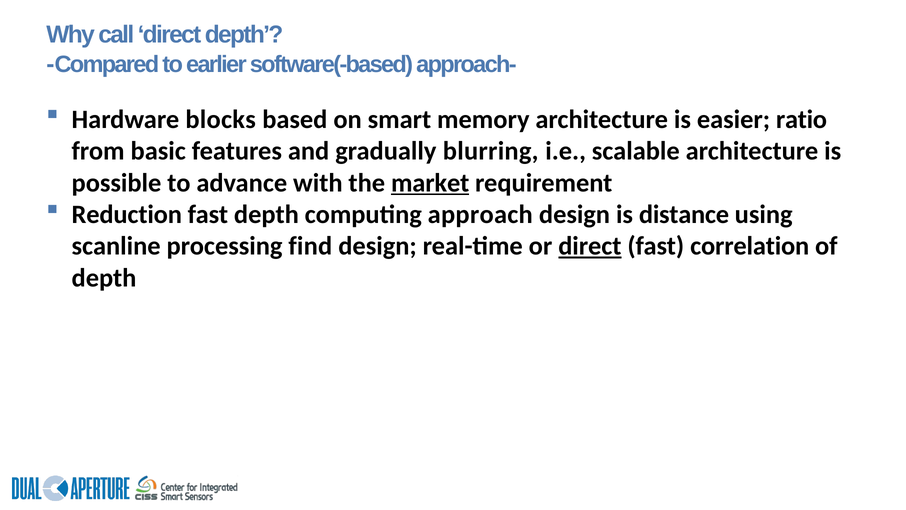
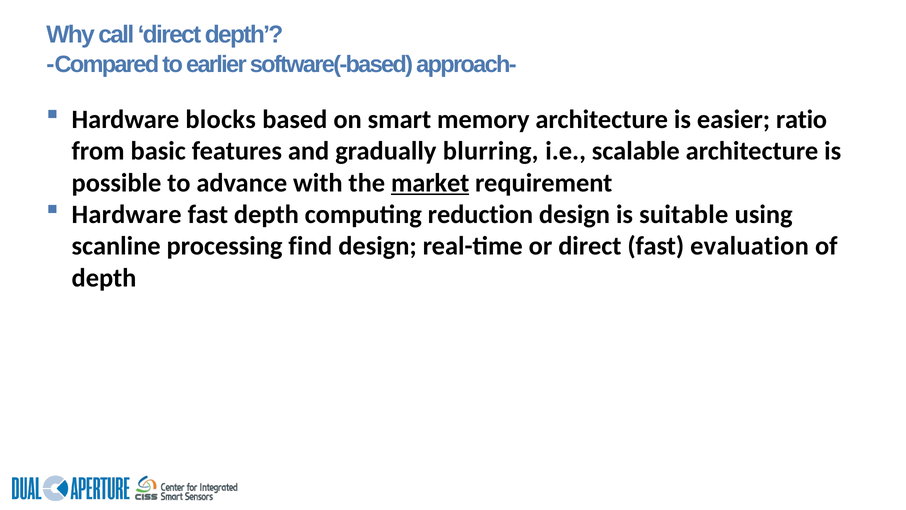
Reduction at (127, 214): Reduction -> Hardware
approach: approach -> reduction
distance: distance -> suitable
direct at (590, 246) underline: present -> none
correlation: correlation -> evaluation
